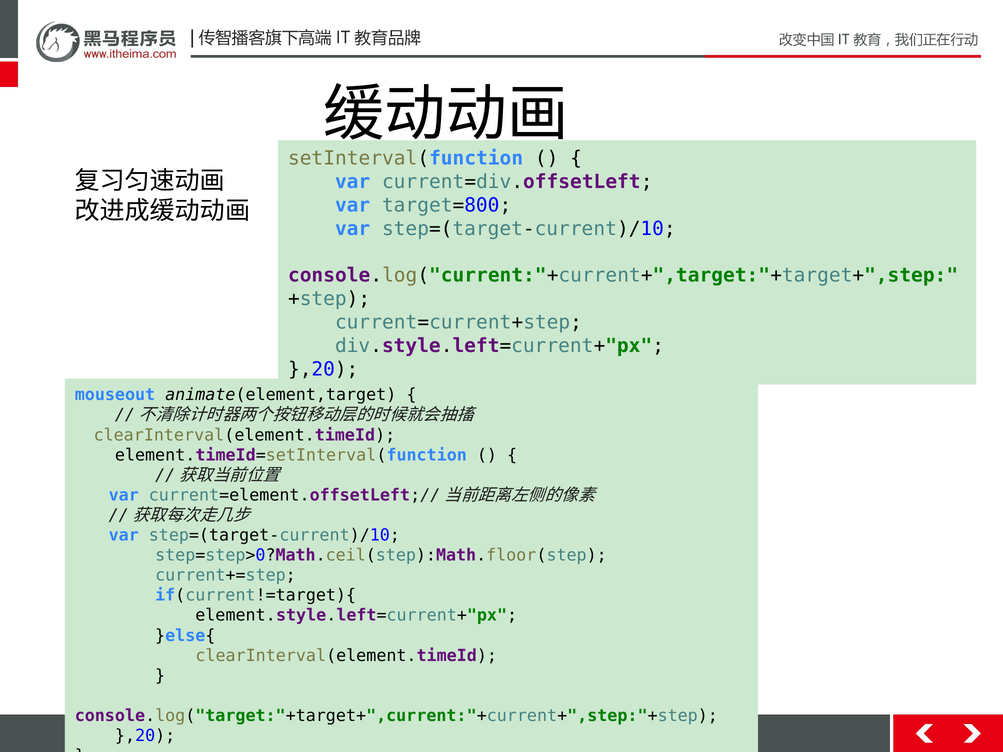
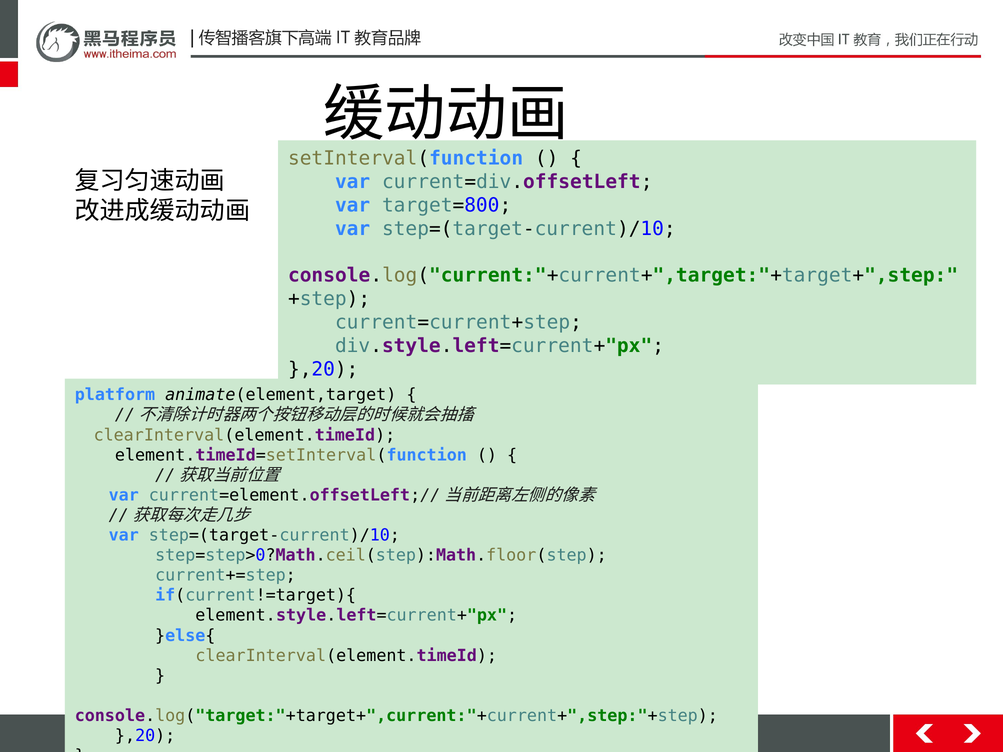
mouseout: mouseout -> platform
